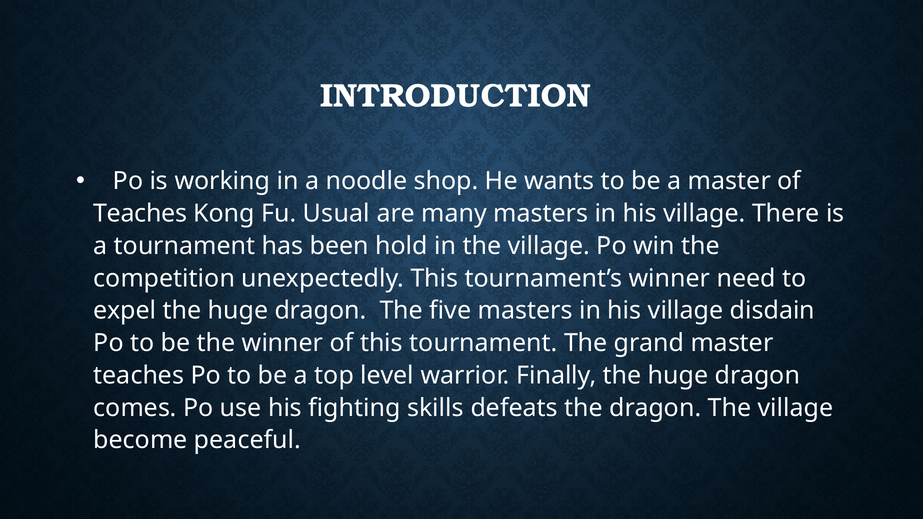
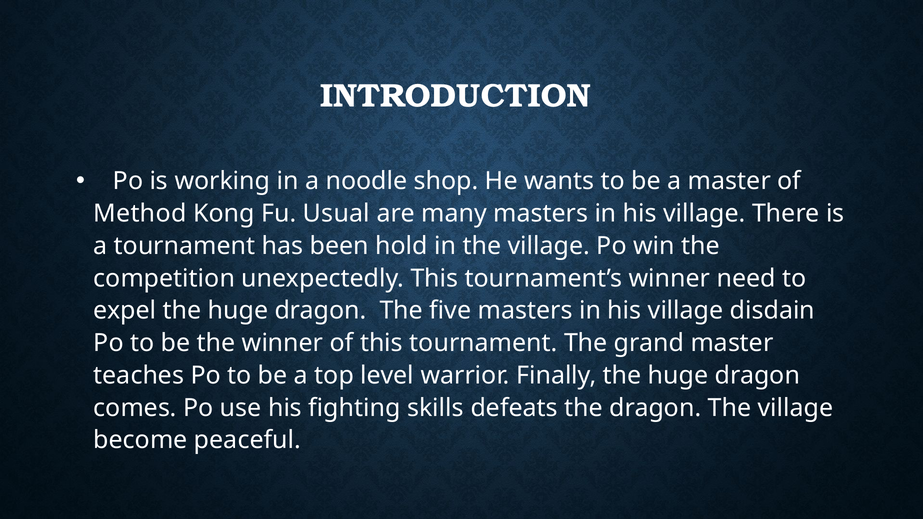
Teaches at (140, 214): Teaches -> Method
